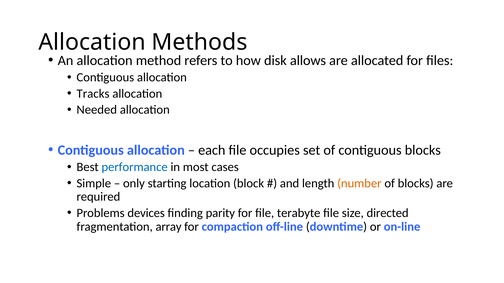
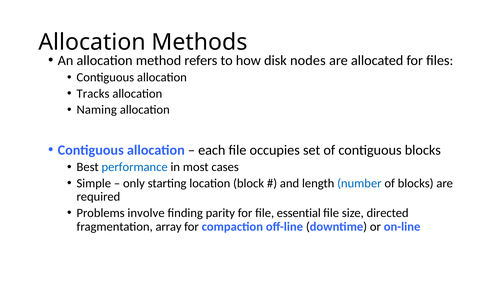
allows: allows -> nodes
Needed: Needed -> Naming
number colour: orange -> blue
devices: devices -> involve
terabyte: terabyte -> essential
